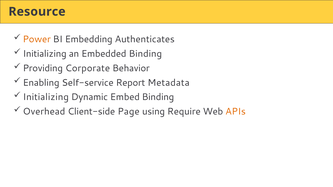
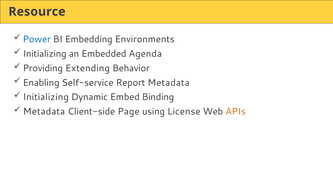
Power colour: orange -> blue
Authenticates: Authenticates -> Environments
Embedded Binding: Binding -> Agenda
Corporate: Corporate -> Extending
Overhead at (44, 112): Overhead -> Metadata
Require: Require -> License
